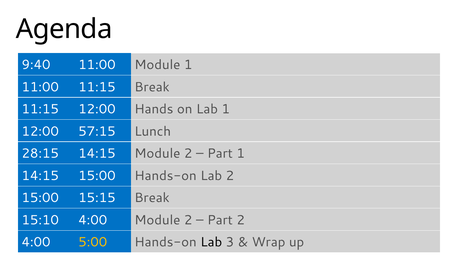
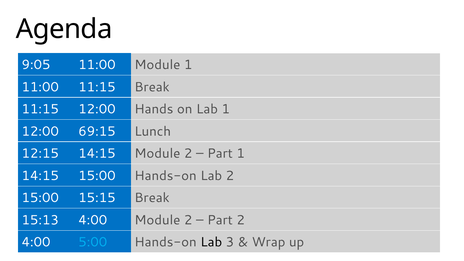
9:40: 9:40 -> 9:05
57:15: 57:15 -> 69:15
28:15: 28:15 -> 12:15
15:10: 15:10 -> 15:13
5:00 colour: yellow -> light blue
